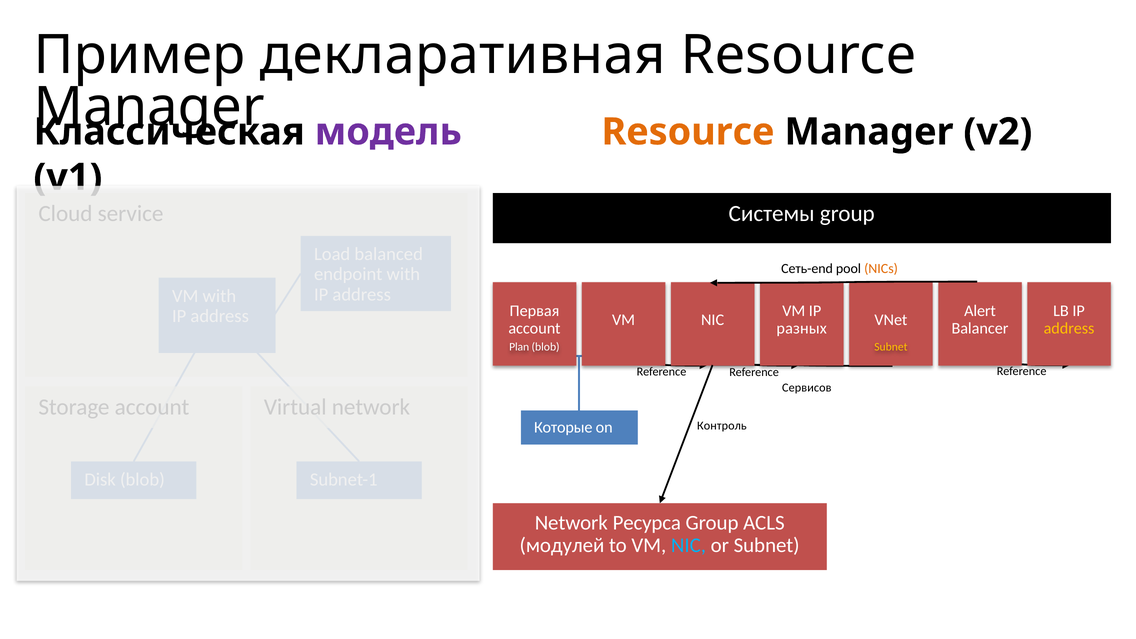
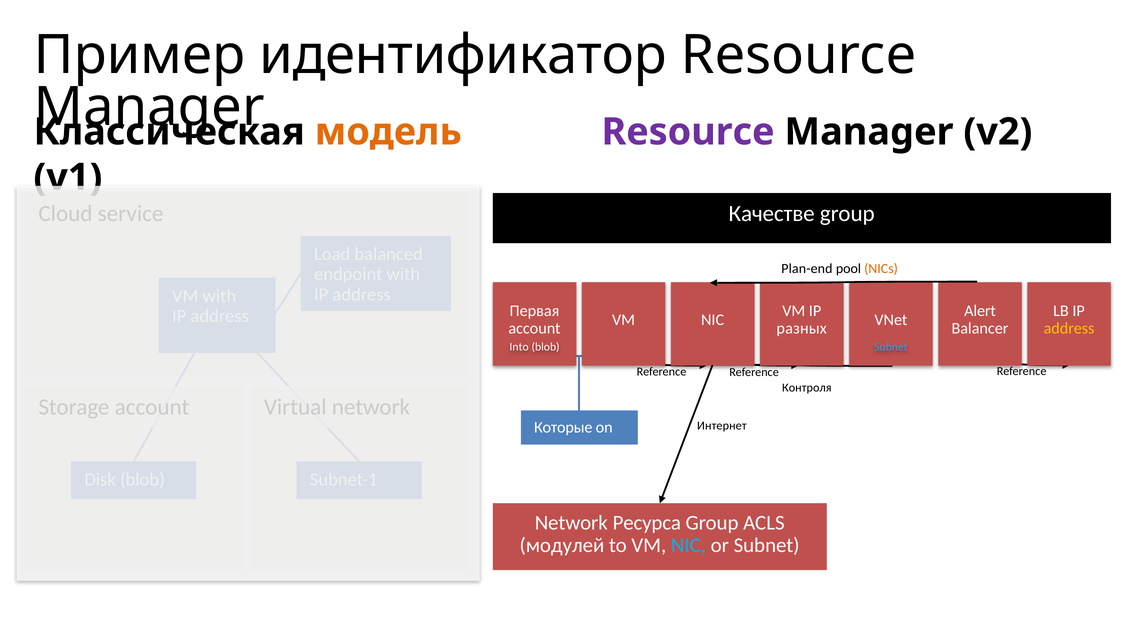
декларативная: декларативная -> идентификатор
модель colour: purple -> orange
Resource at (688, 132) colour: orange -> purple
Системы: Системы -> Качестве
Сеть-end: Сеть-end -> Plan-end
Plan: Plan -> Into
Subnet at (891, 347) colour: yellow -> light blue
Сервисов: Сервисов -> Контроля
Контроль: Контроль -> Интернет
